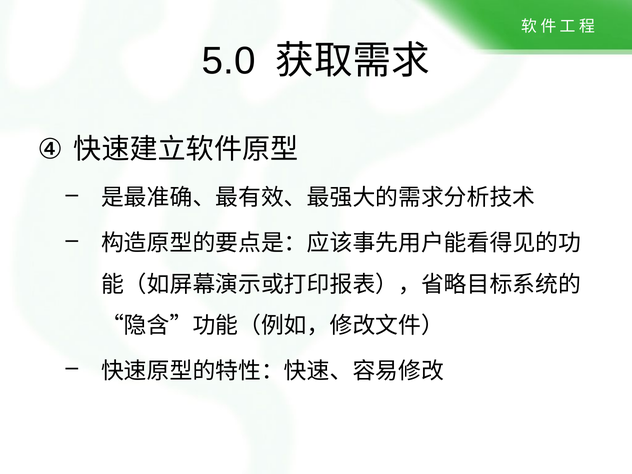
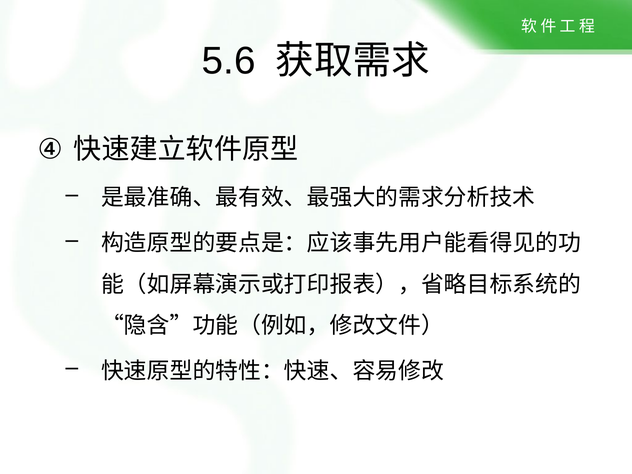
5.0: 5.0 -> 5.6
